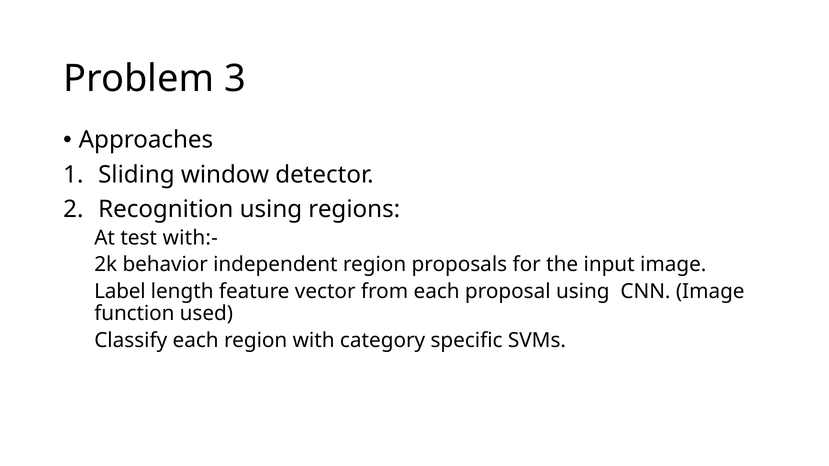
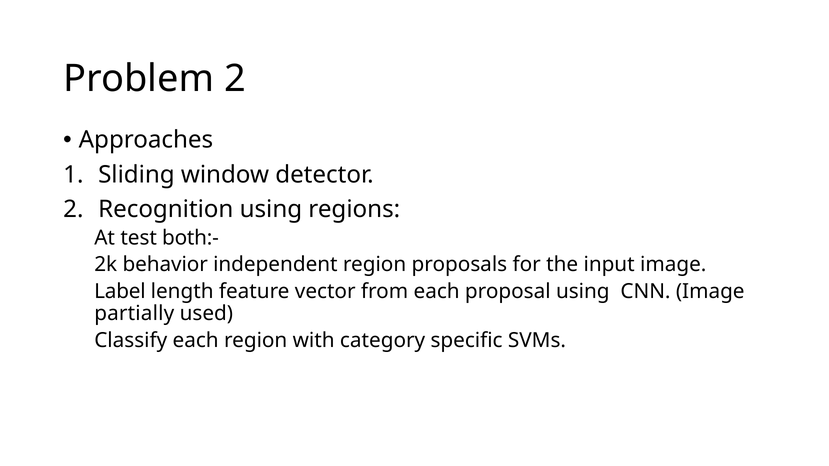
Problem 3: 3 -> 2
with:-: with:- -> both:-
function: function -> partially
